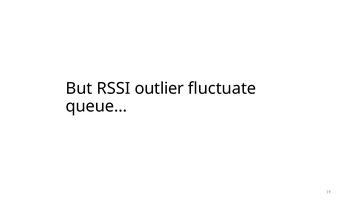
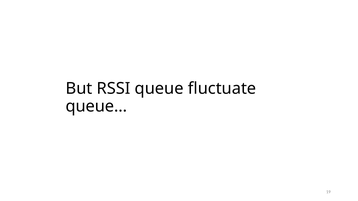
outlier: outlier -> queue
